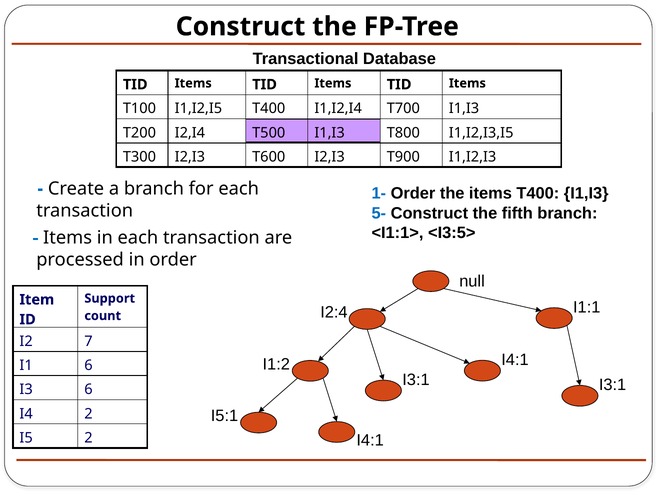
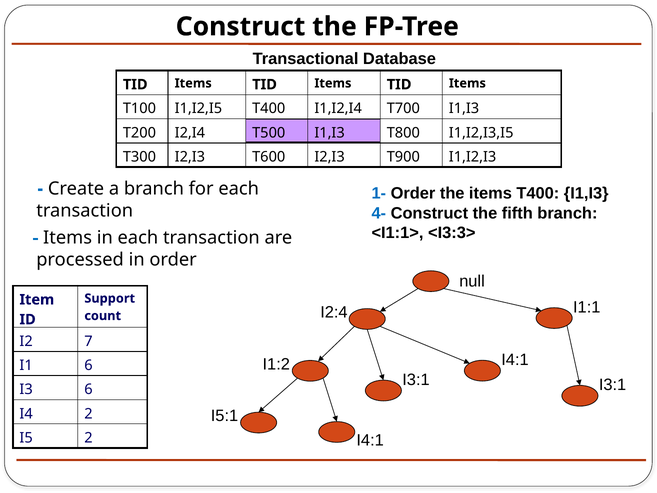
5-: 5- -> 4-
<I3:5>: <I3:5> -> <I3:3>
